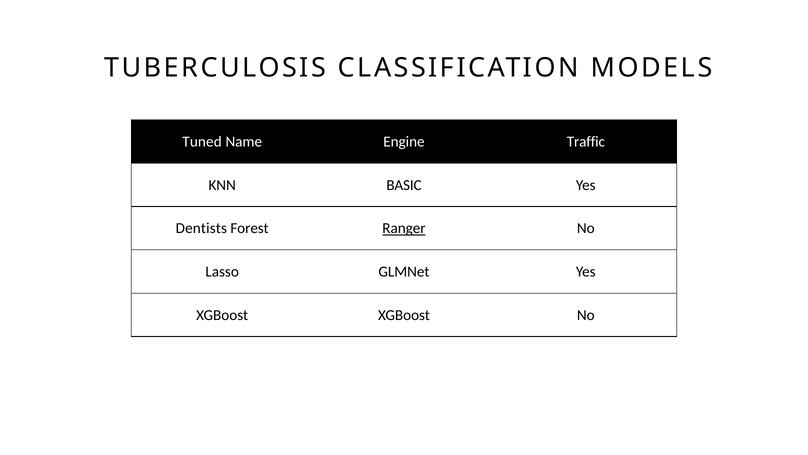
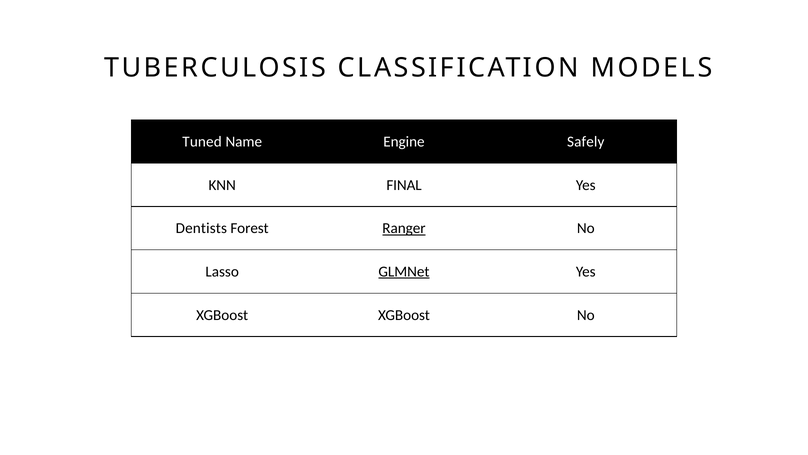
Traffic: Traffic -> Safely
BASIC: BASIC -> FINAL
GLMNet underline: none -> present
